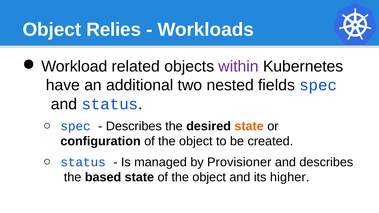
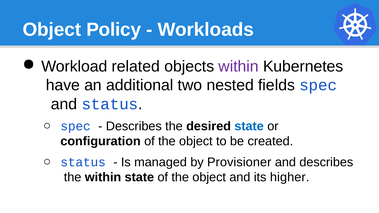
Relies: Relies -> Policy
state at (249, 126) colour: orange -> blue
the based: based -> within
